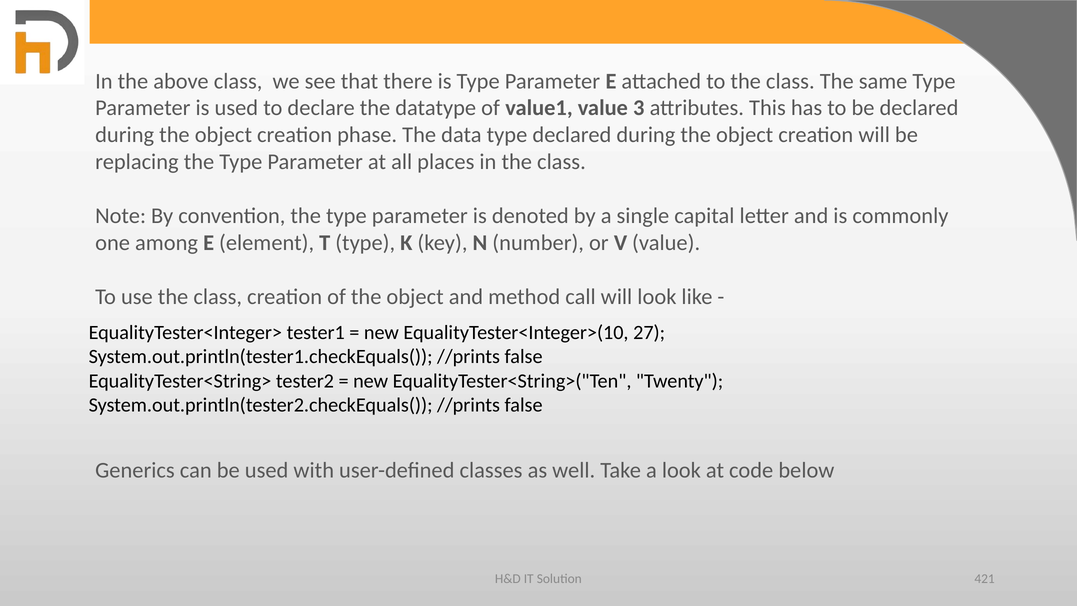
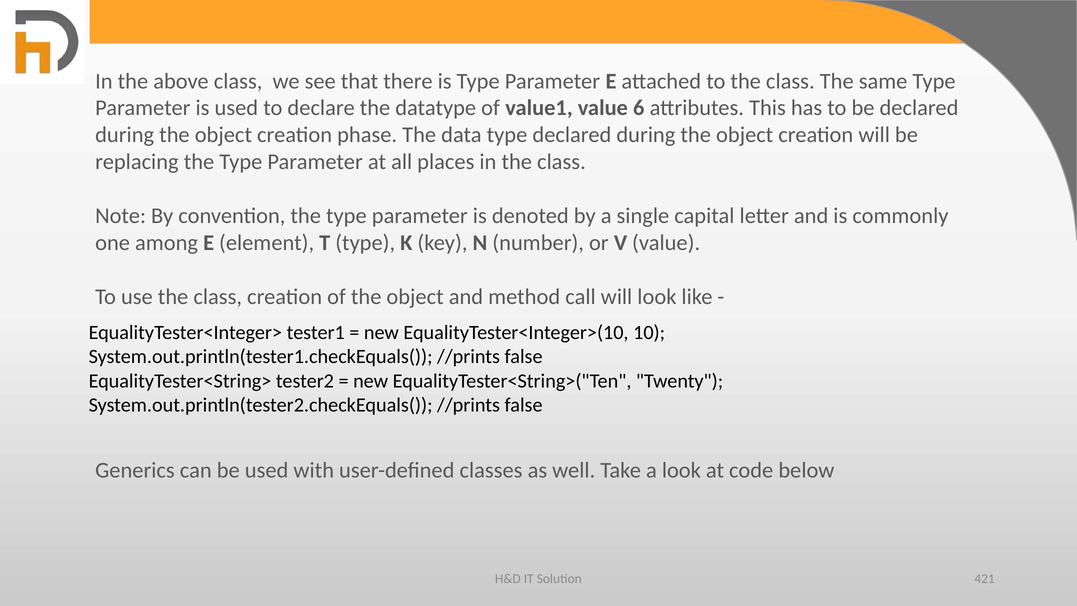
3: 3 -> 6
27: 27 -> 10
